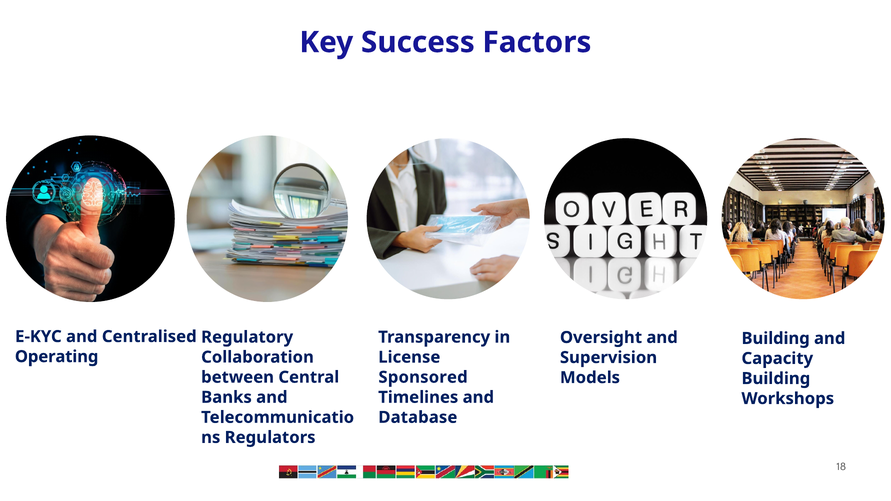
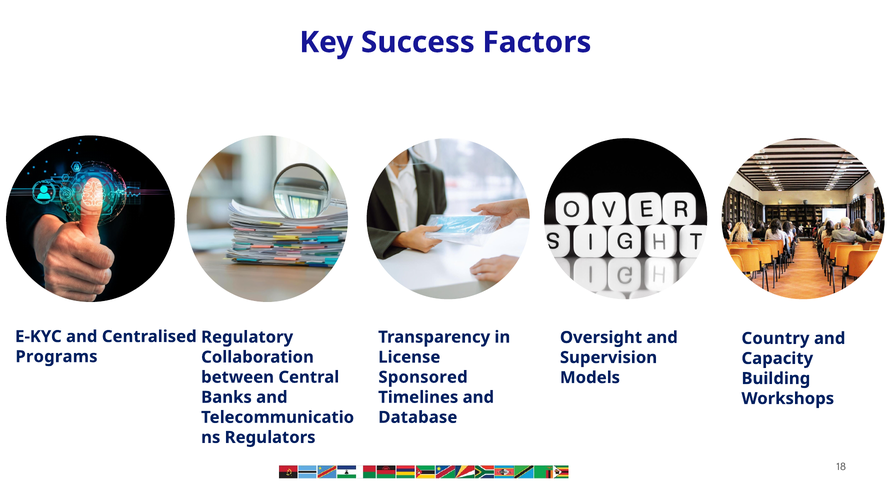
Building at (776, 339): Building -> Country
Operating: Operating -> Programs
